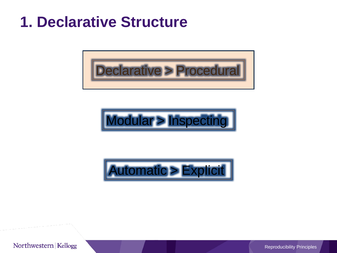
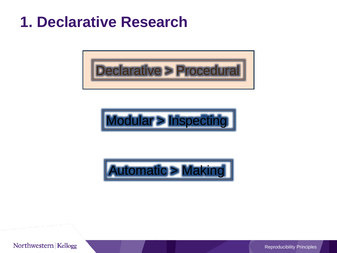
Structure: Structure -> Research
Explicit: Explicit -> Making
